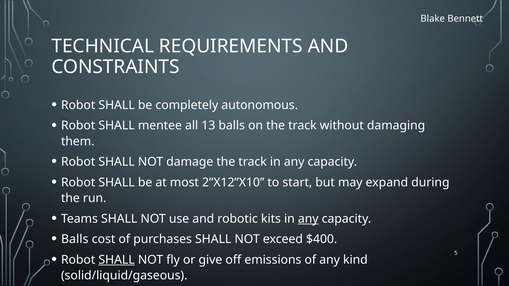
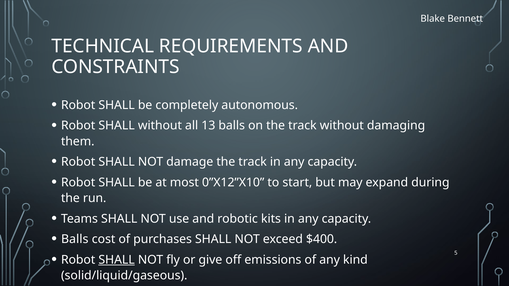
SHALL mentee: mentee -> without
2”X12”X10: 2”X12”X10 -> 0”X12”X10
any at (308, 219) underline: present -> none
